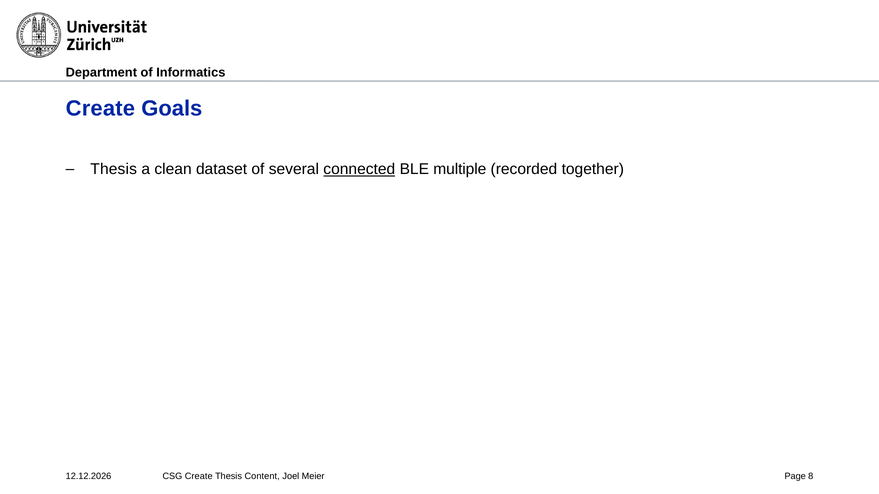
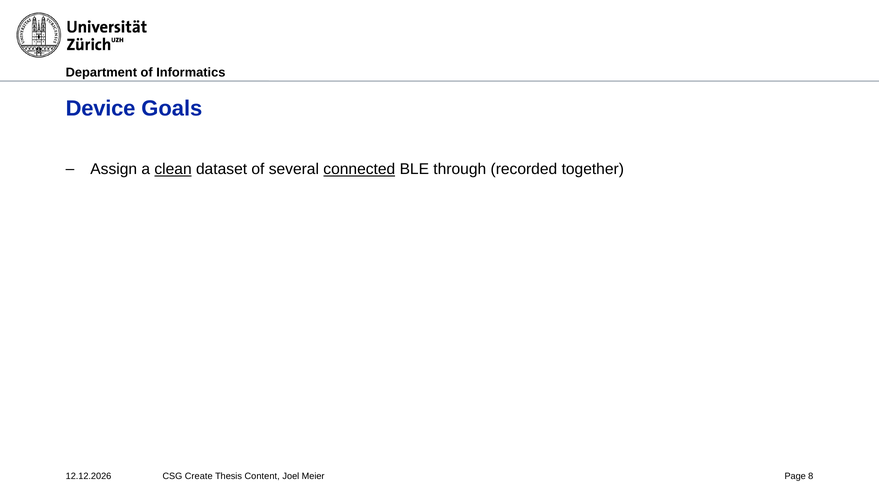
Create at (100, 109): Create -> Device
Thesis at (114, 169): Thesis -> Assign
clean underline: none -> present
multiple: multiple -> through
